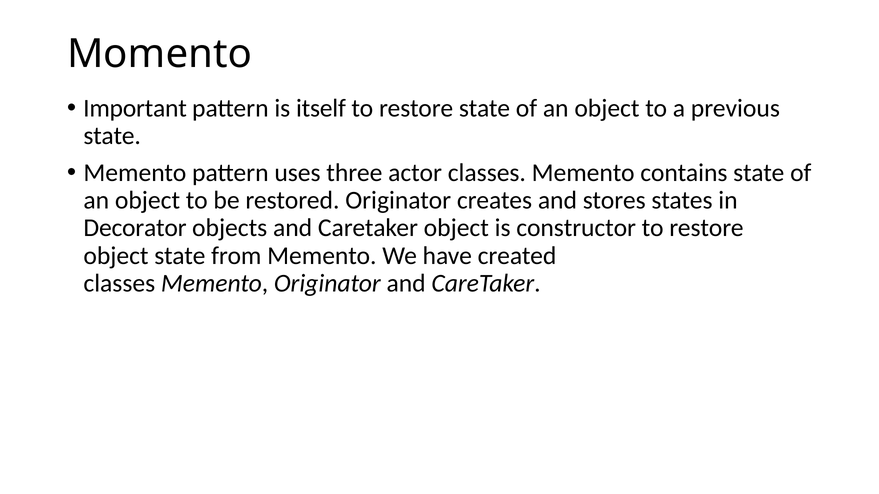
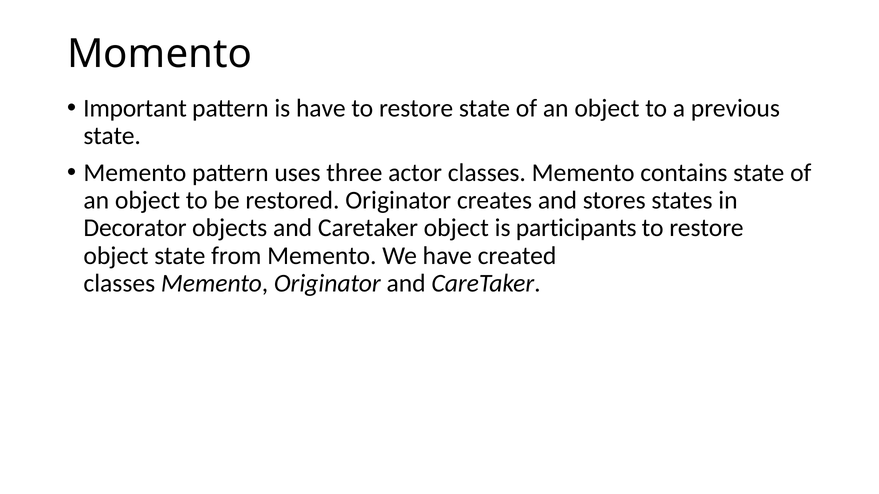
is itself: itself -> have
constructor: constructor -> participants
